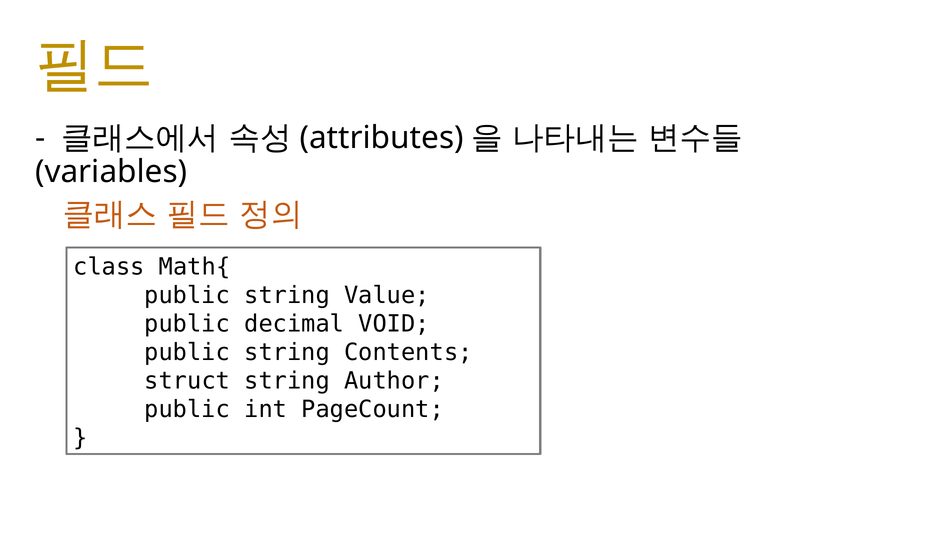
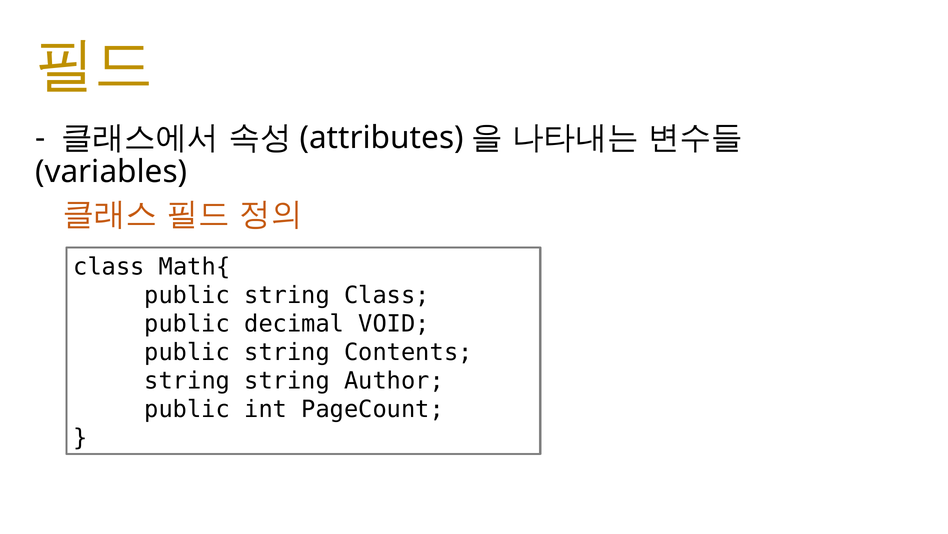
string Value: Value -> Class
struct at (187, 380): struct -> string
